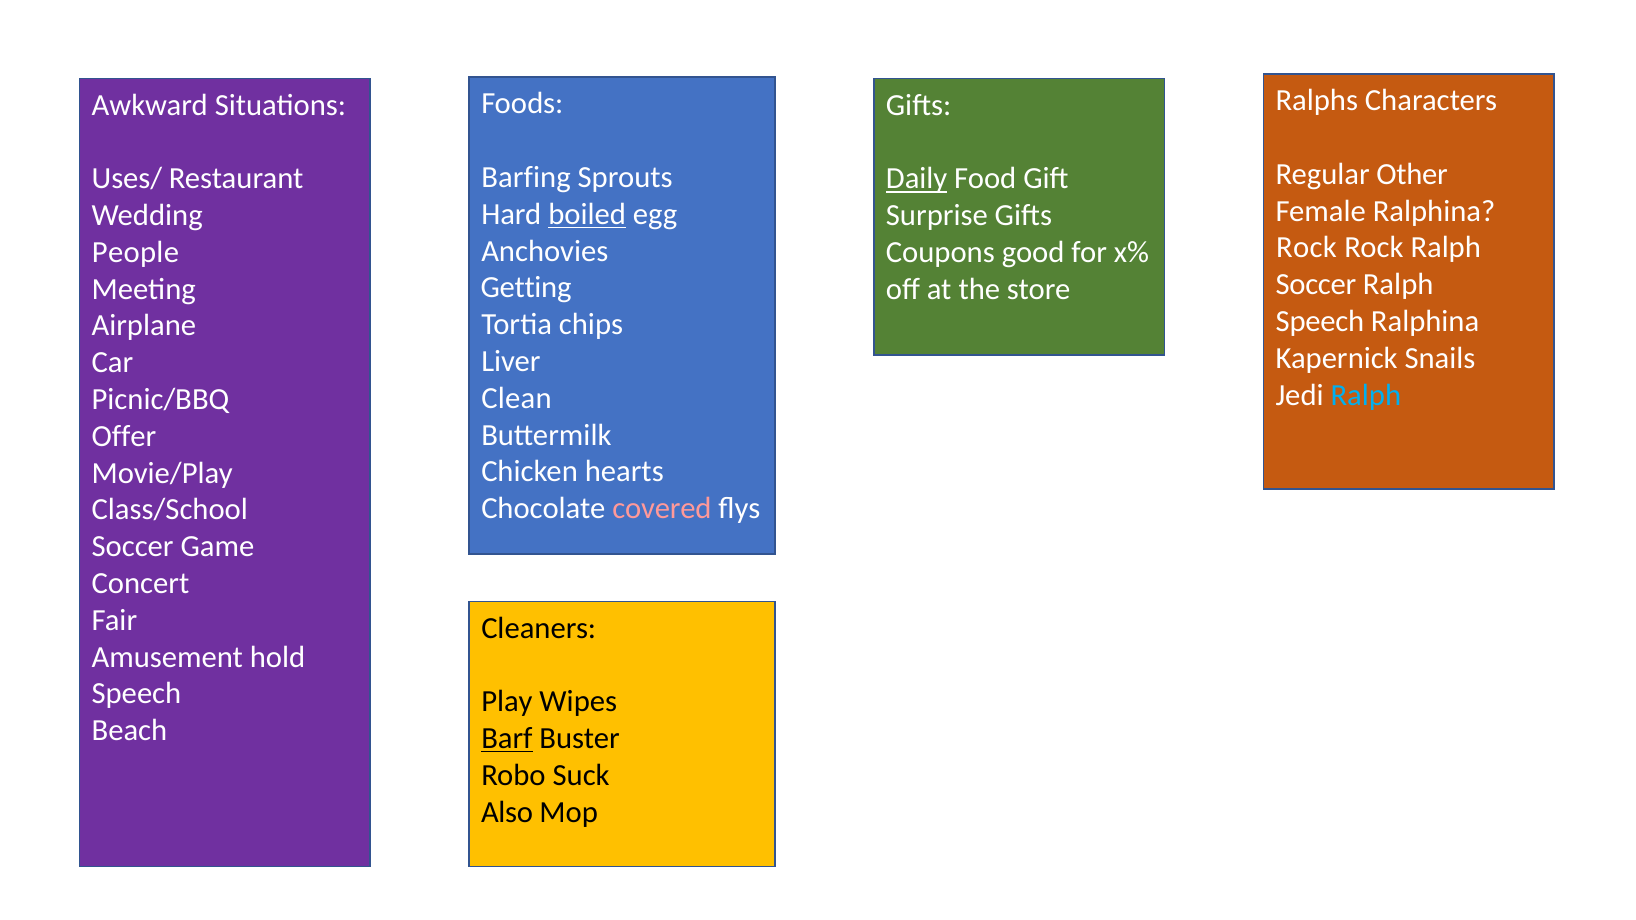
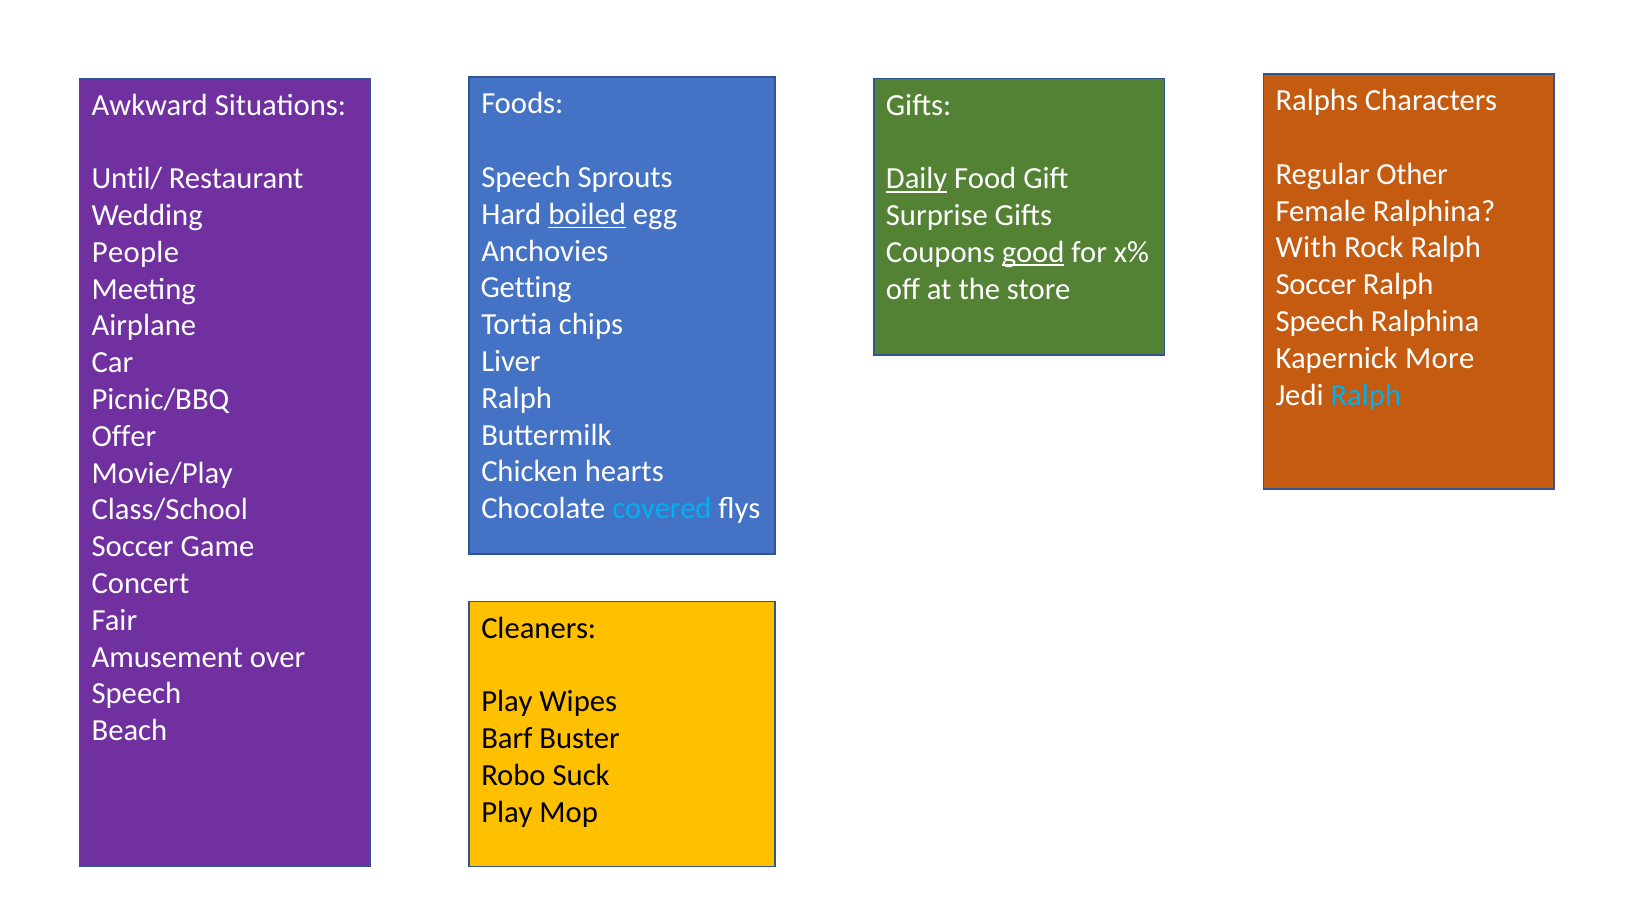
Barfing at (526, 178): Barfing -> Speech
Uses/: Uses/ -> Until/
Rock at (1306, 248): Rock -> With
good underline: none -> present
Snails: Snails -> More
Clean at (517, 398): Clean -> Ralph
covered colour: pink -> light blue
hold: hold -> over
Barf underline: present -> none
Also at (507, 812): Also -> Play
